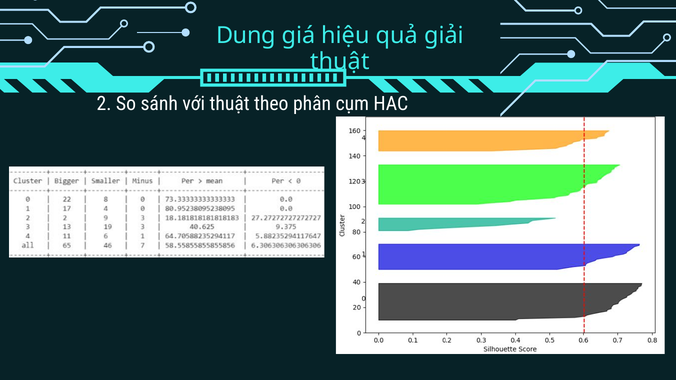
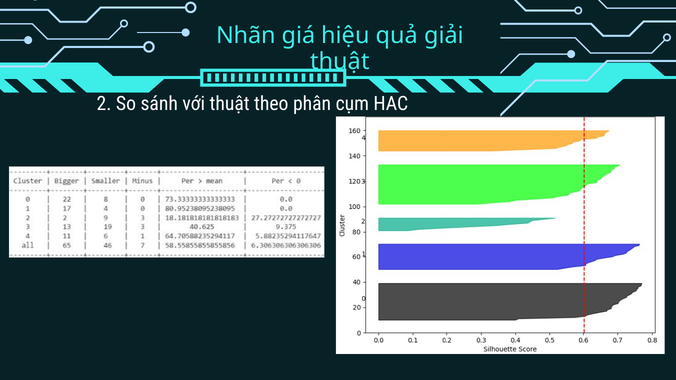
Dụng: Dụng -> Nhãn
